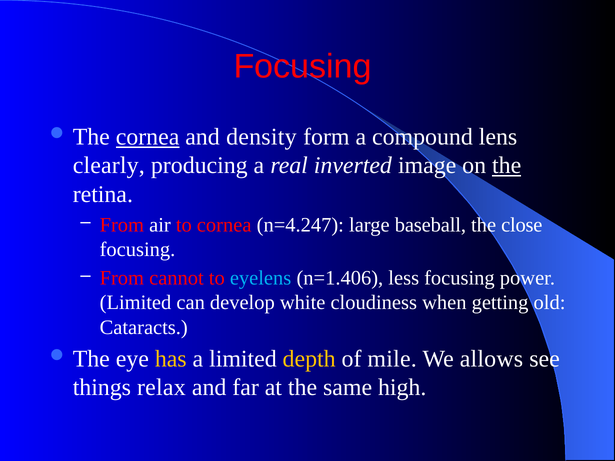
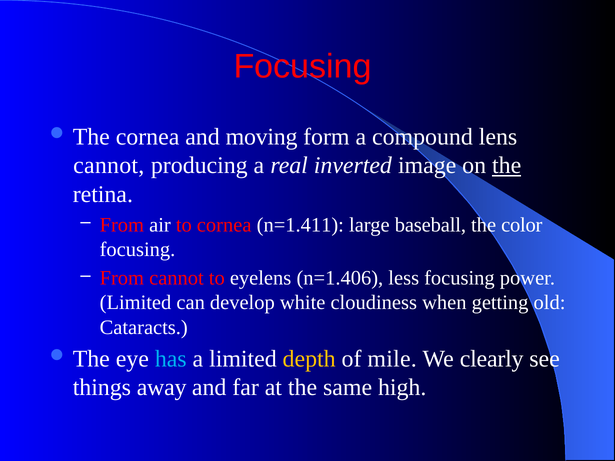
cornea at (148, 137) underline: present -> none
density: density -> moving
clearly at (109, 166): clearly -> cannot
n=4.247: n=4.247 -> n=1.411
close: close -> color
eyelens colour: light blue -> white
has colour: yellow -> light blue
allows: allows -> clearly
relax: relax -> away
